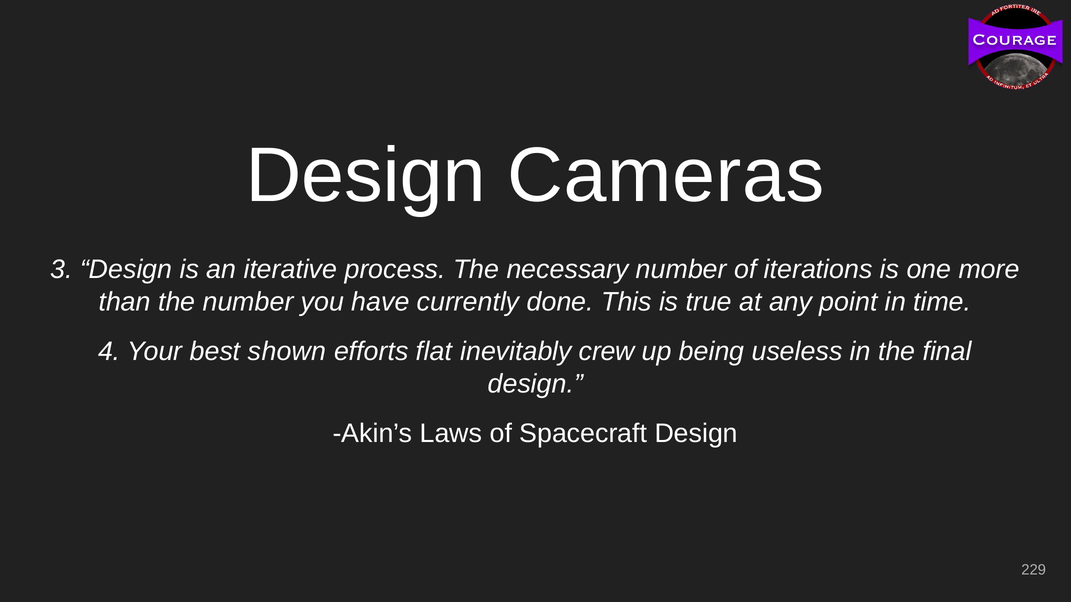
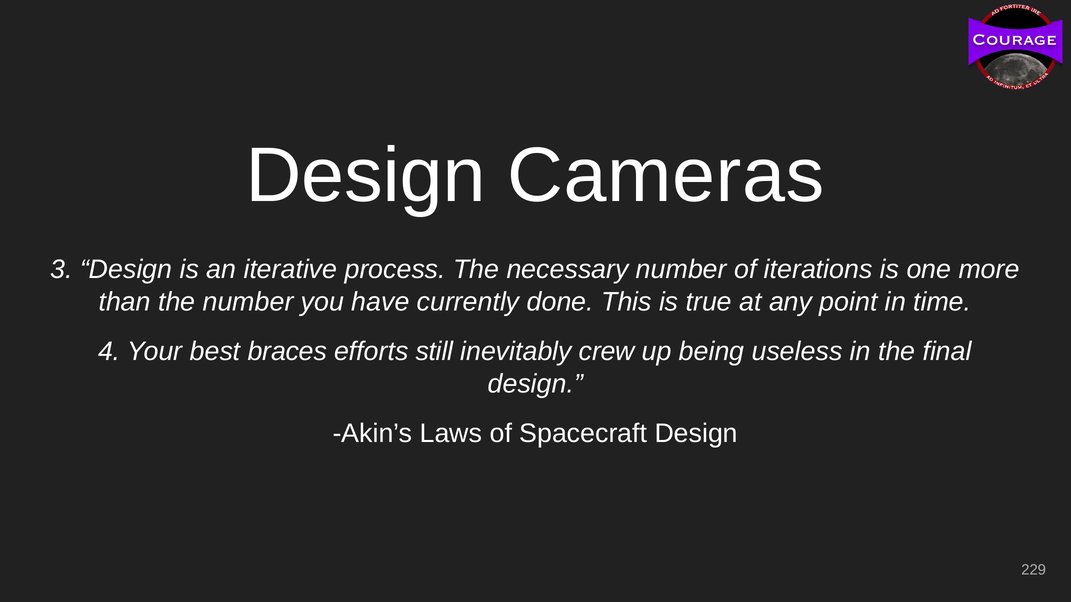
shown: shown -> braces
flat: flat -> still
